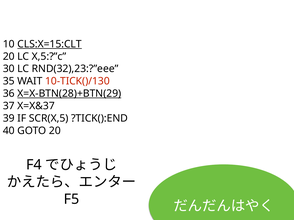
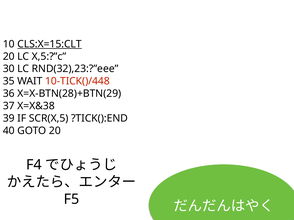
10-TICK()/130: 10-TICK()/130 -> 10-TICK()/448
X=X-BTN(28)+BTN(29 underline: present -> none
X=X&37: X=X&37 -> X=X&38
